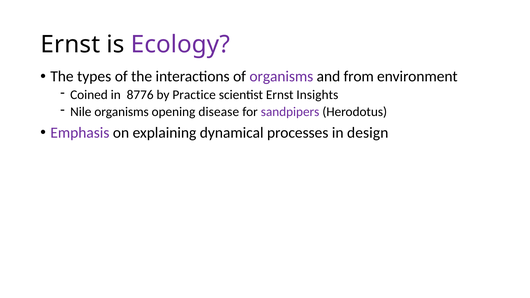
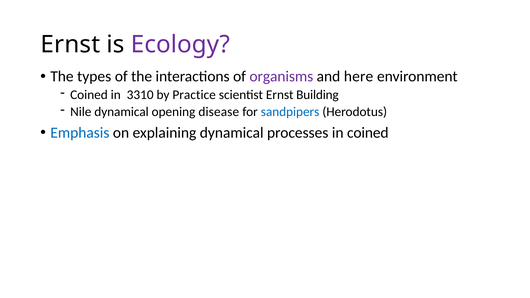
from: from -> here
8776: 8776 -> 3310
Insights: Insights -> Building
Nile organisms: organisms -> dynamical
sandpipers colour: purple -> blue
Emphasis colour: purple -> blue
in design: design -> coined
